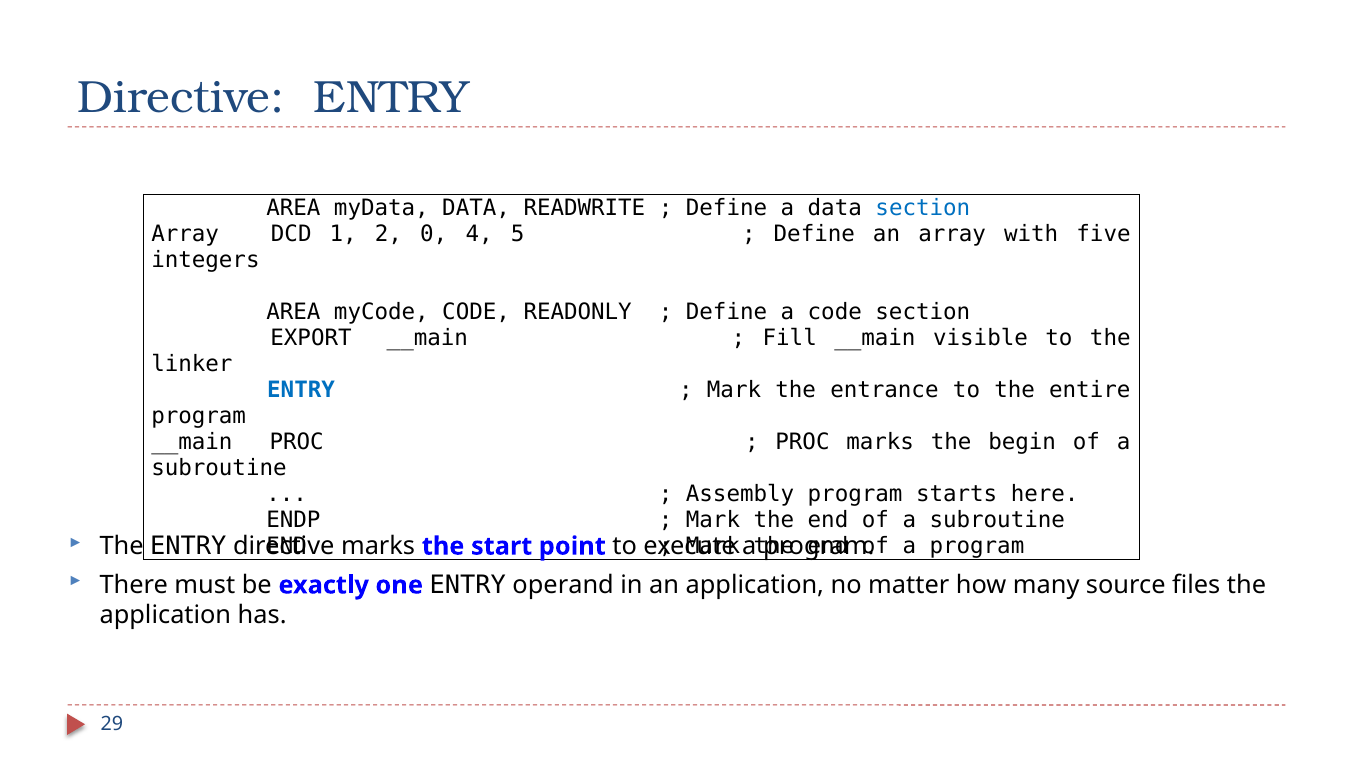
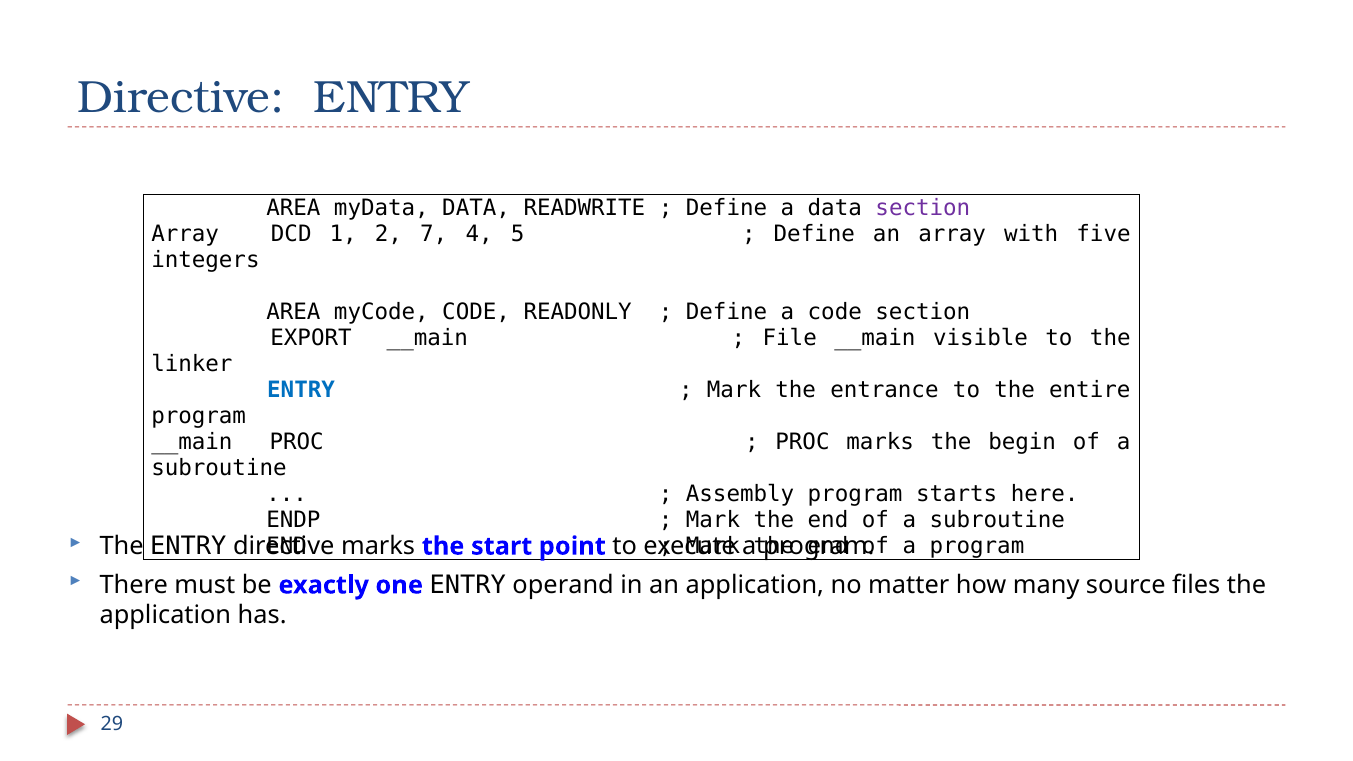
section at (923, 208) colour: blue -> purple
0: 0 -> 7
Fill: Fill -> File
